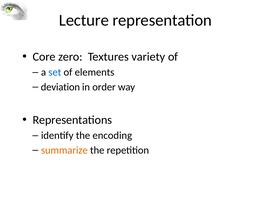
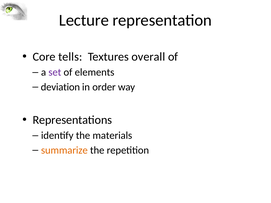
zero: zero -> tells
variety: variety -> overall
set colour: blue -> purple
encoding: encoding -> materials
